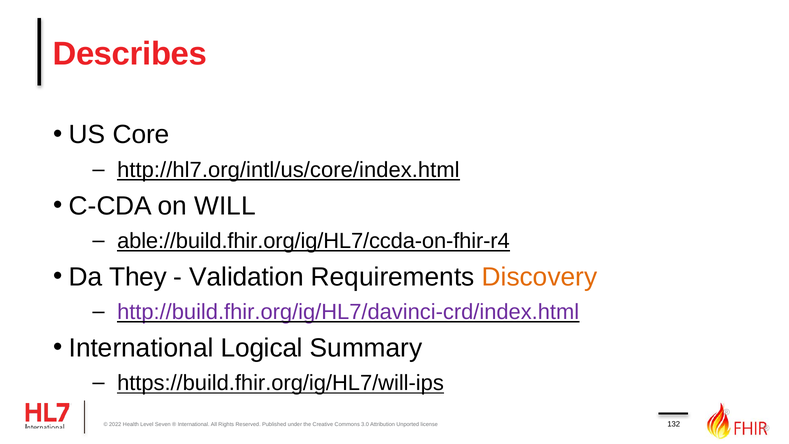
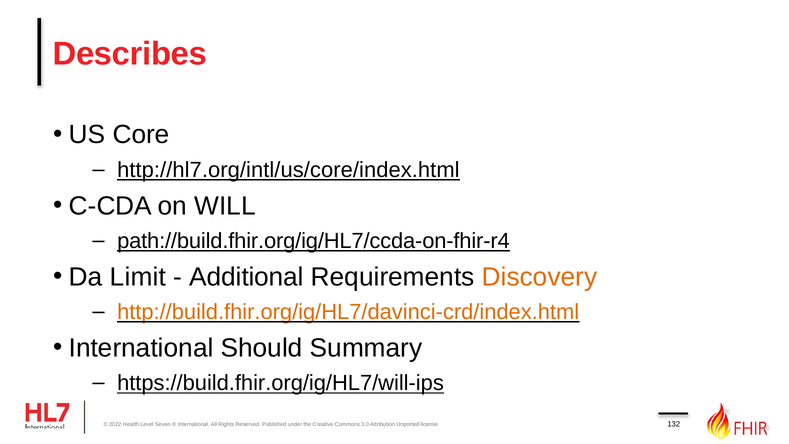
able://build.fhir.org/ig/HL7/ccda-on-fhir-r4: able://build.fhir.org/ig/HL7/ccda-on-fhir-r4 -> path://build.fhir.org/ig/HL7/ccda-on-fhir-r4
They: They -> Limit
Validation: Validation -> Additional
http://build.fhir.org/ig/HL7/davinci-crd/index.html colour: purple -> orange
Logical: Logical -> Should
